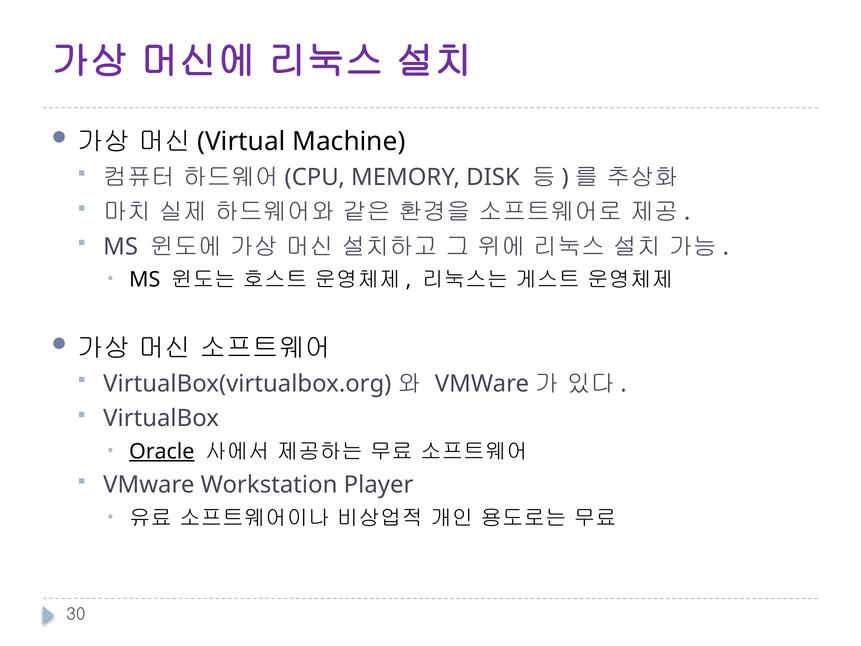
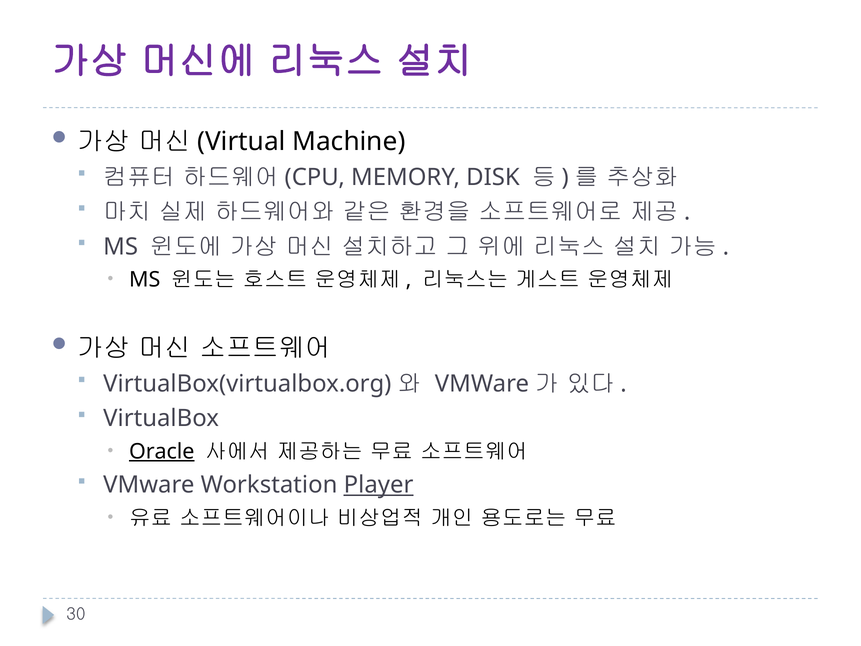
Player underline: none -> present
